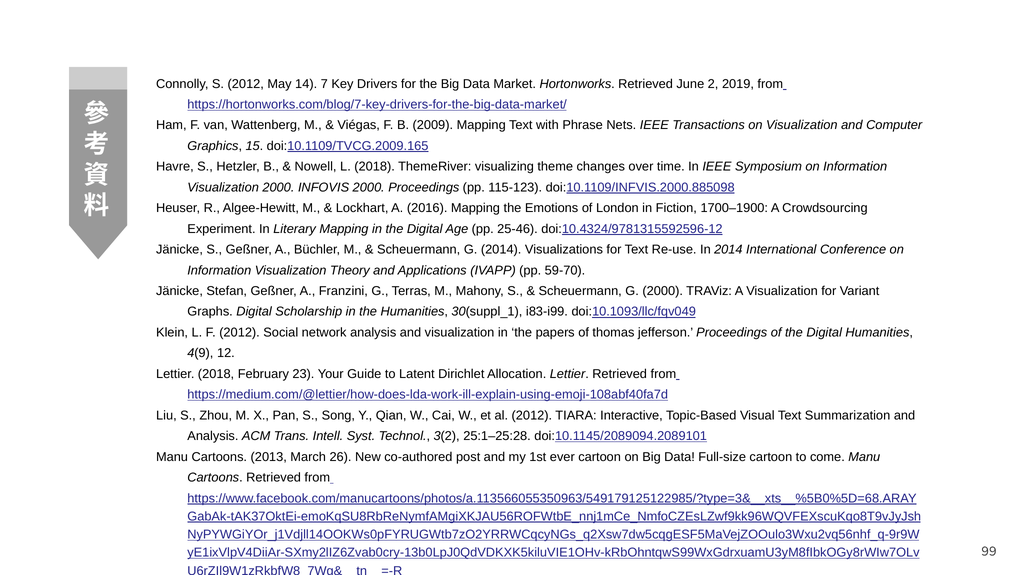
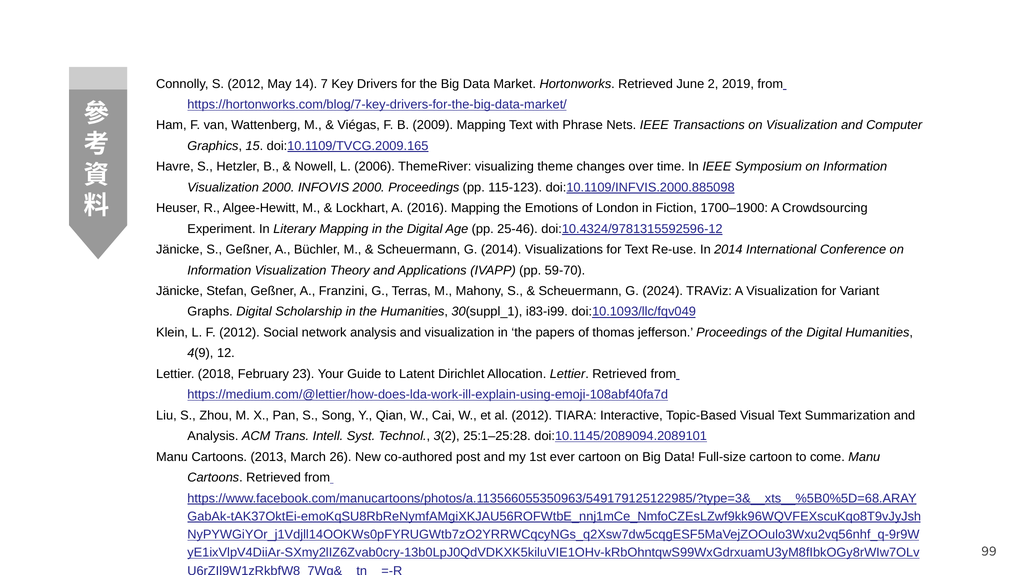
L 2018: 2018 -> 2006
G 2000: 2000 -> 2024
